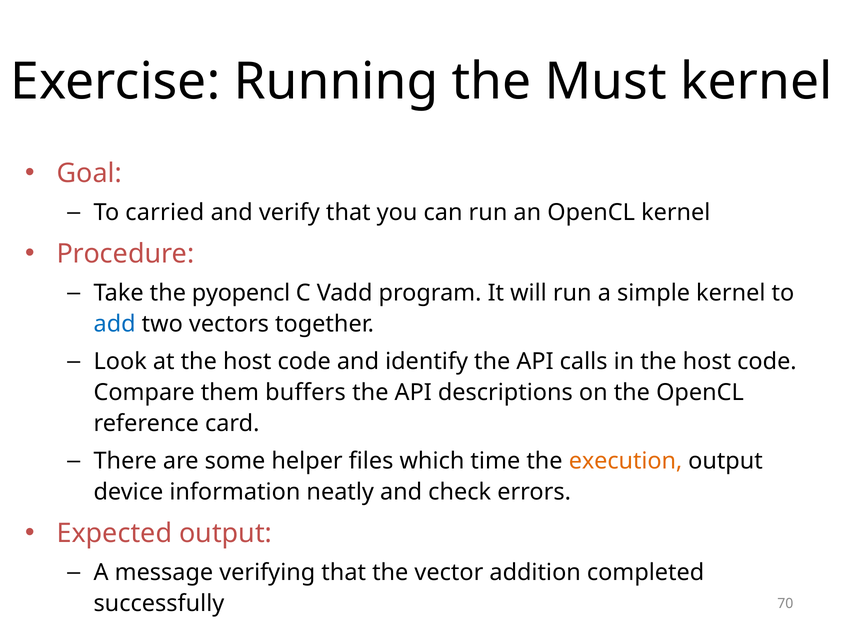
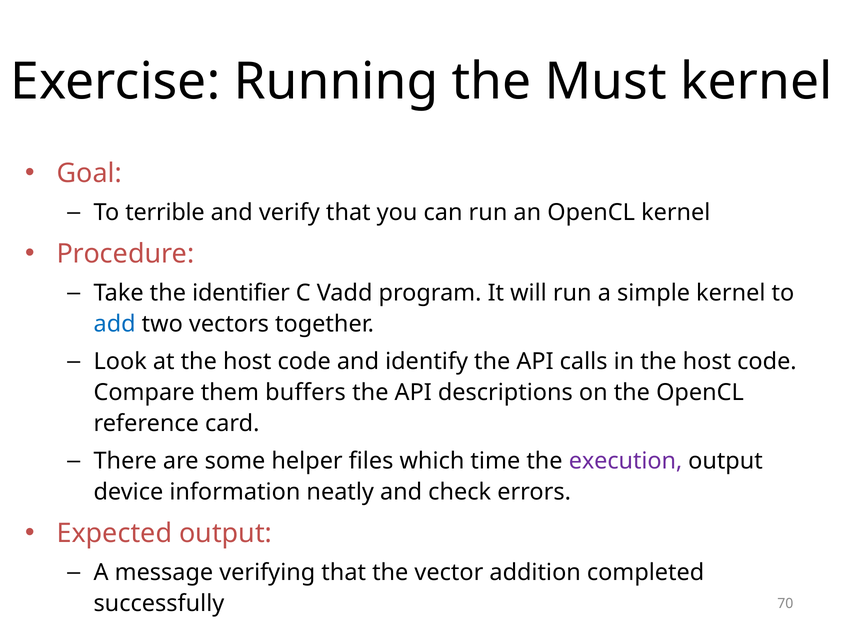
carried: carried -> terrible
pyopencl: pyopencl -> identifier
execution colour: orange -> purple
